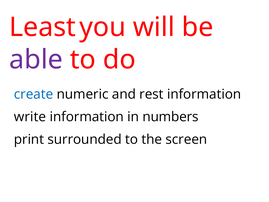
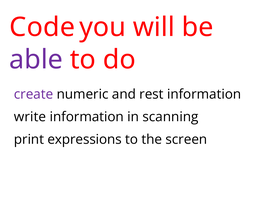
Least: Least -> Code
create colour: blue -> purple
numbers: numbers -> scanning
surrounded: surrounded -> expressions
